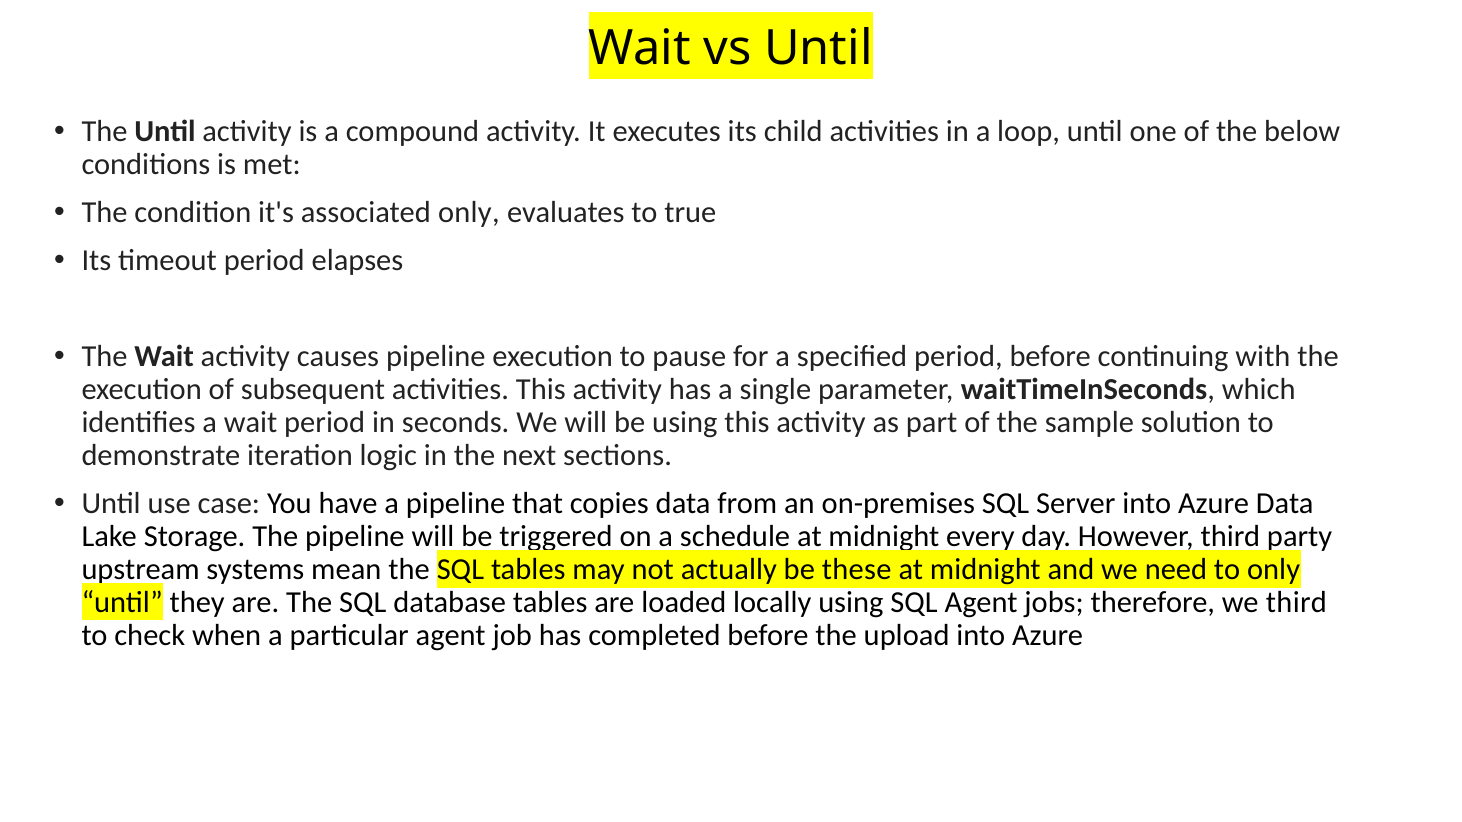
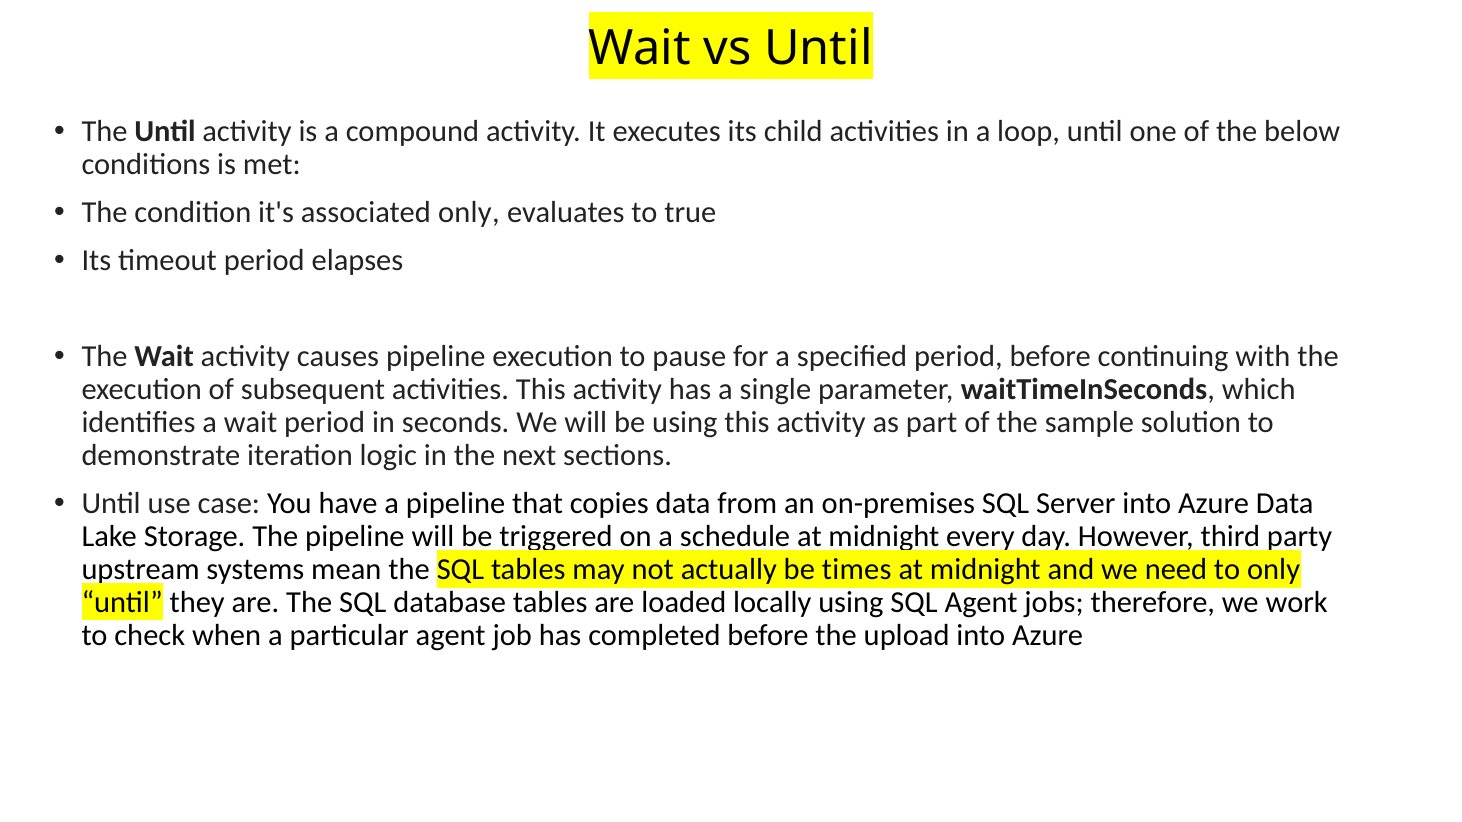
these: these -> times
we third: third -> work
